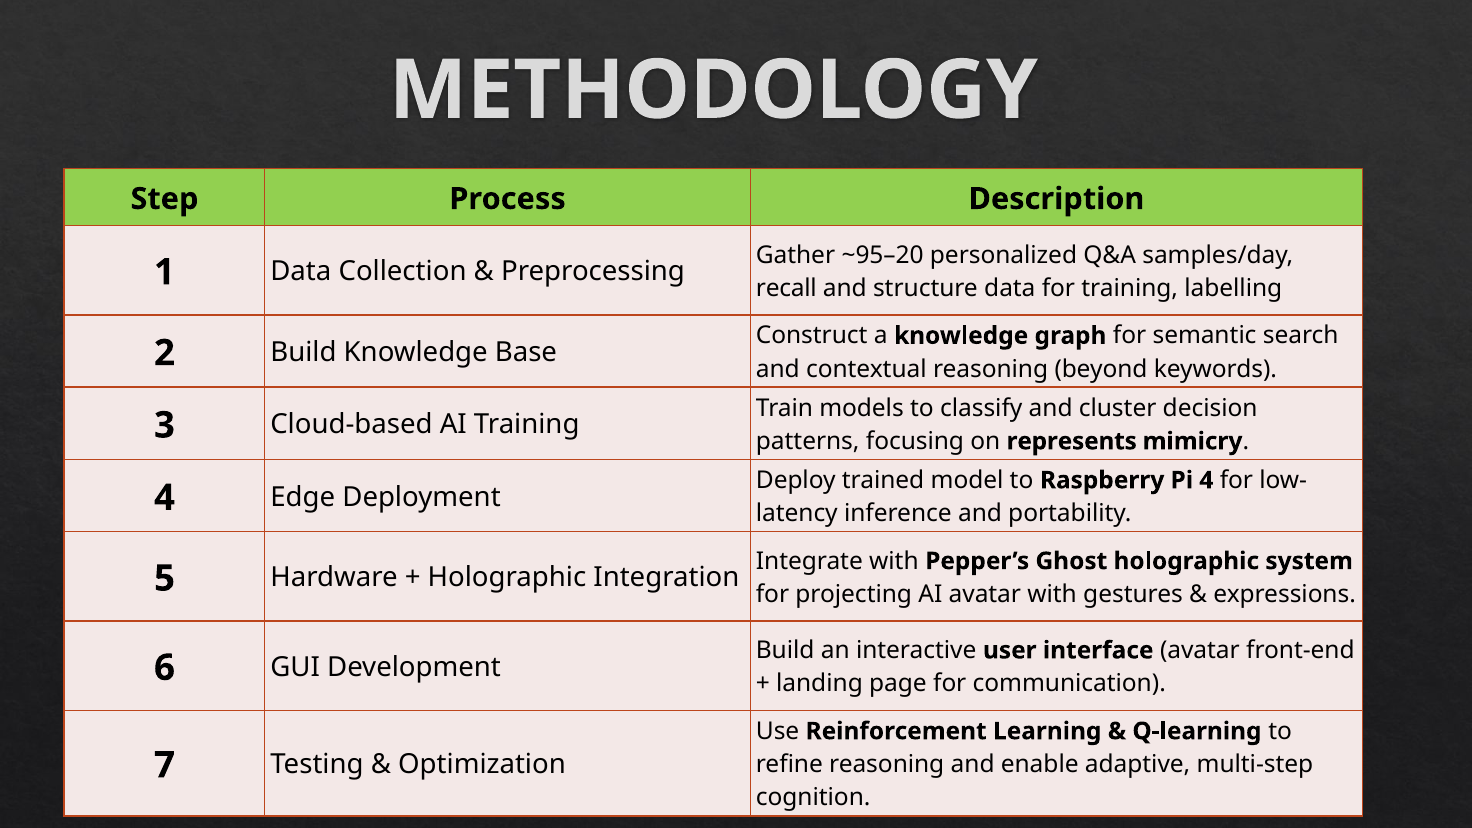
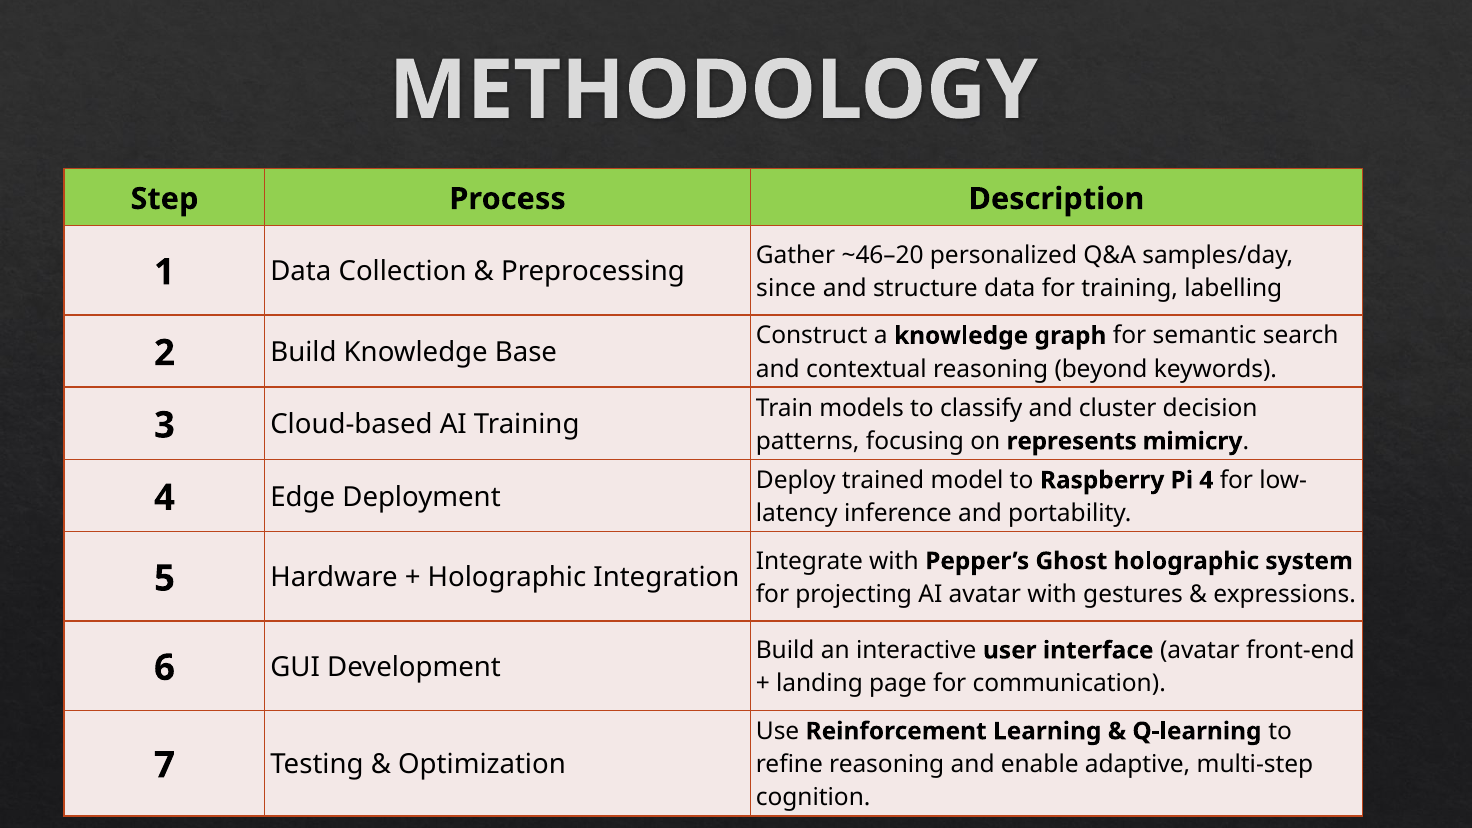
~95–20: ~95–20 -> ~46–20
recall: recall -> since
